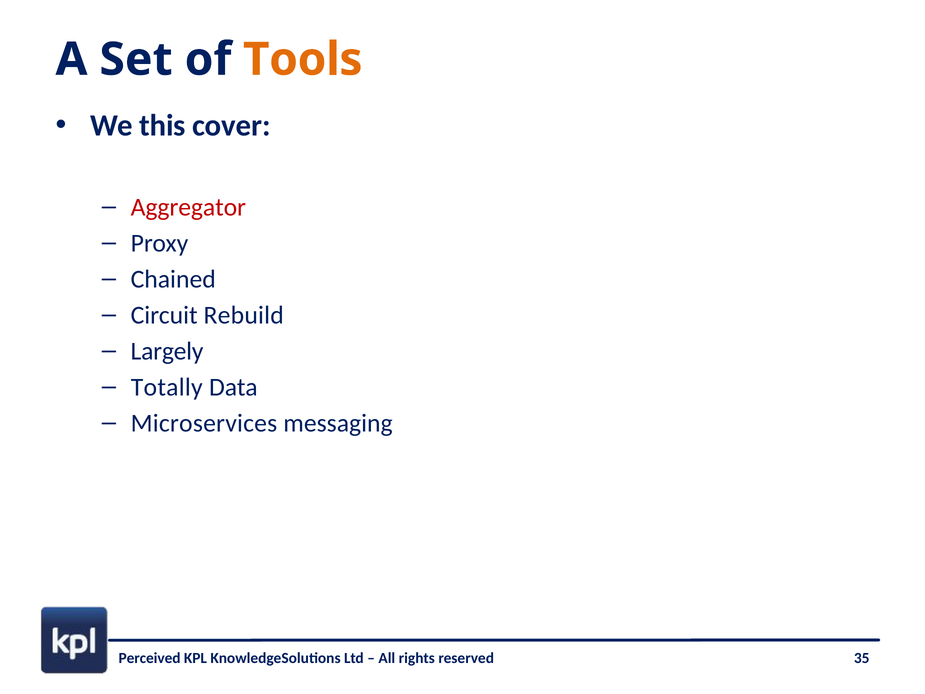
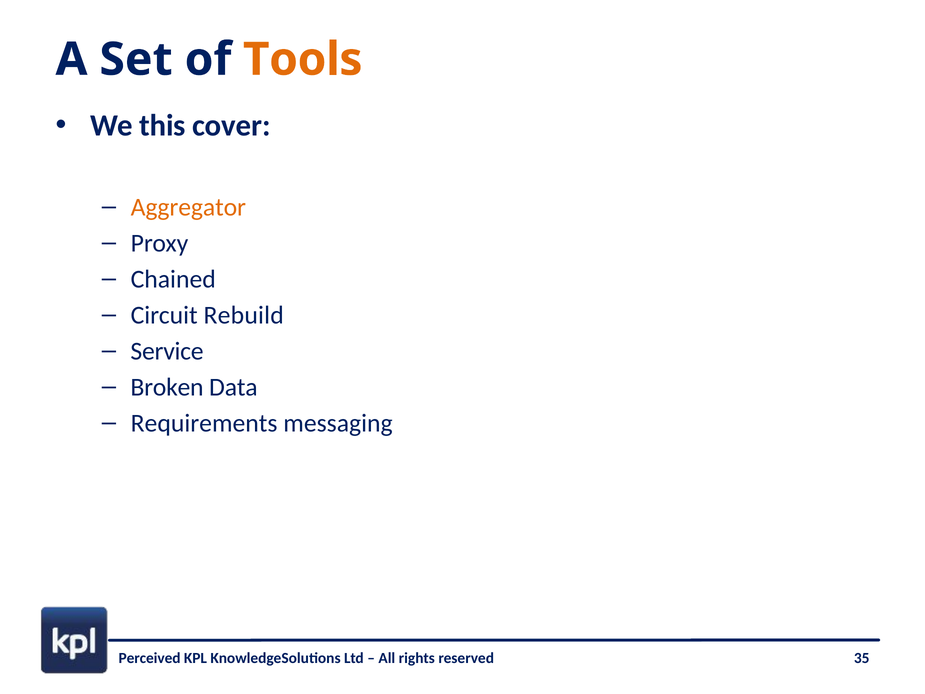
Aggregator colour: red -> orange
Largely: Largely -> Service
Totally: Totally -> Broken
Microservices: Microservices -> Requirements
